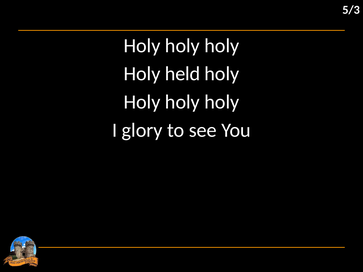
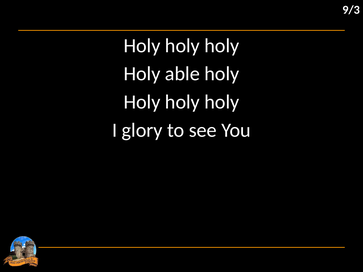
5/3: 5/3 -> 9/3
held: held -> able
